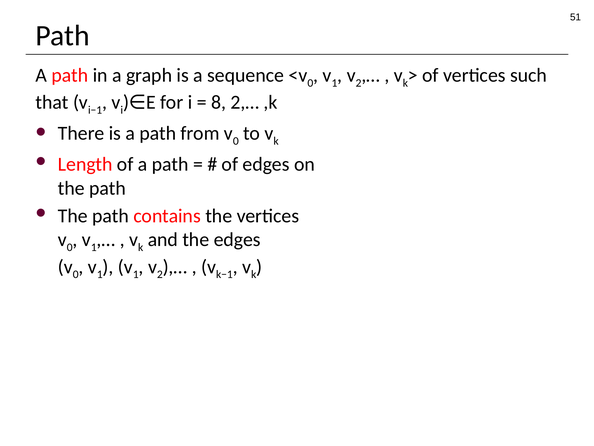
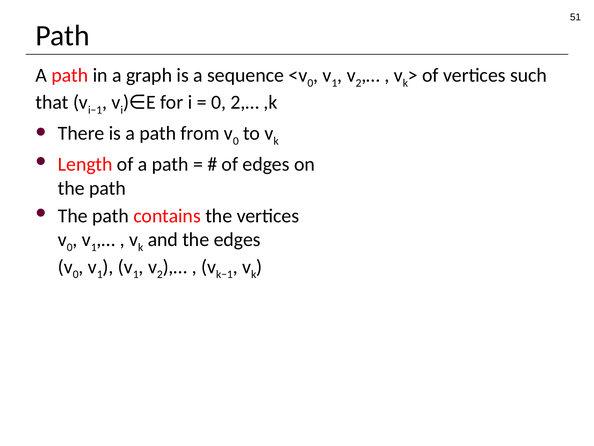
8 at (219, 102): 8 -> 0
